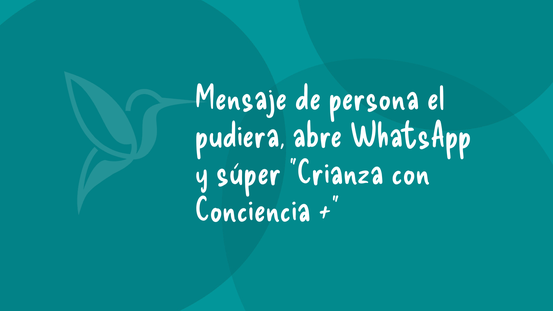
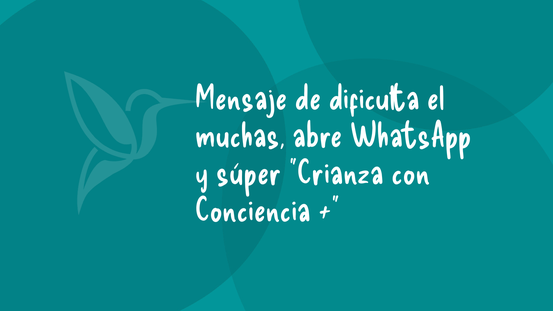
persona: persona -> dificulta
pudiera: pudiera -> muchas
